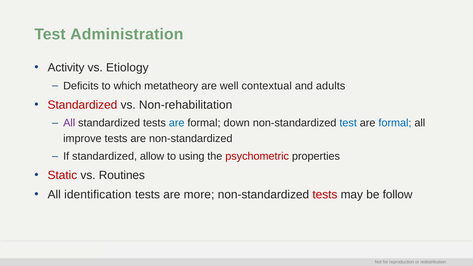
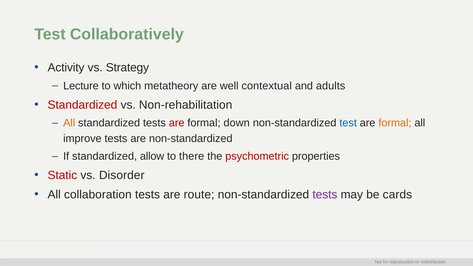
Administration: Administration -> Collaboratively
Etiology: Etiology -> Strategy
Deficits: Deficits -> Lecture
All at (69, 123) colour: purple -> orange
are at (177, 123) colour: blue -> red
formal at (395, 123) colour: blue -> orange
using: using -> there
Routines: Routines -> Disorder
identification: identification -> collaboration
more: more -> route
tests at (325, 195) colour: red -> purple
follow: follow -> cards
